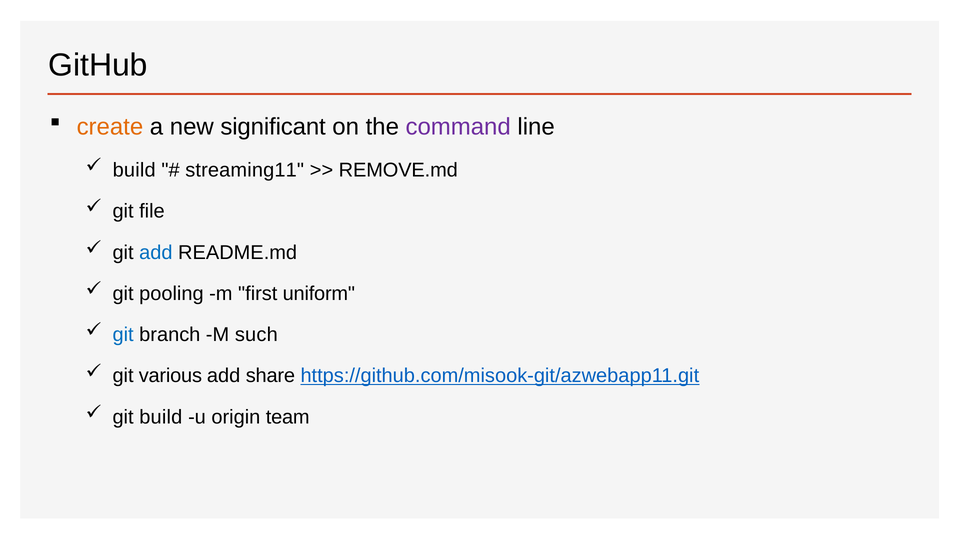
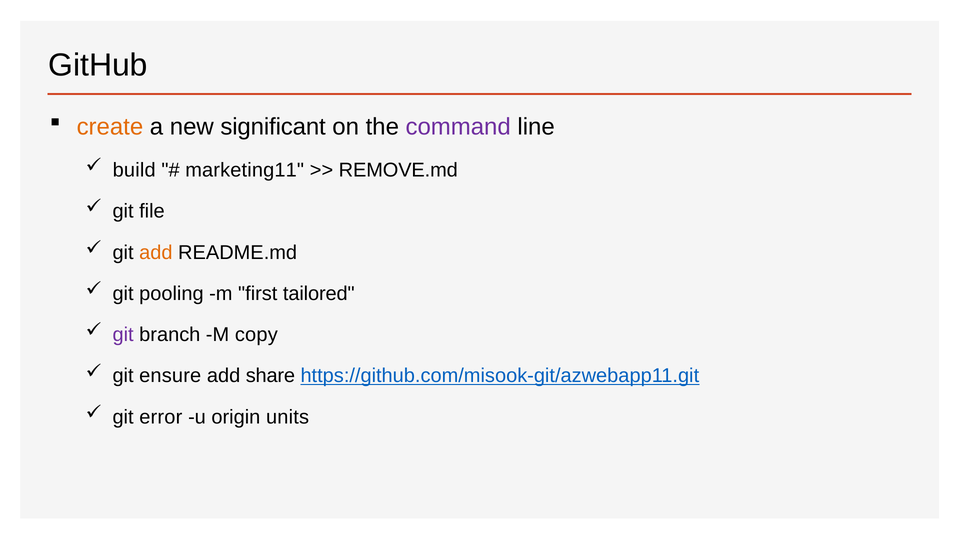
streaming11: streaming11 -> marketing11
add at (156, 253) colour: blue -> orange
uniform: uniform -> tailored
git at (123, 335) colour: blue -> purple
such: such -> copy
various: various -> ensure
git build: build -> error
team: team -> units
